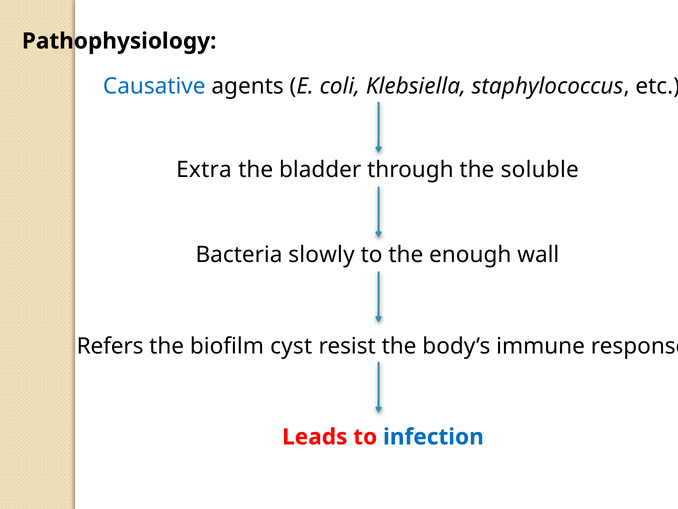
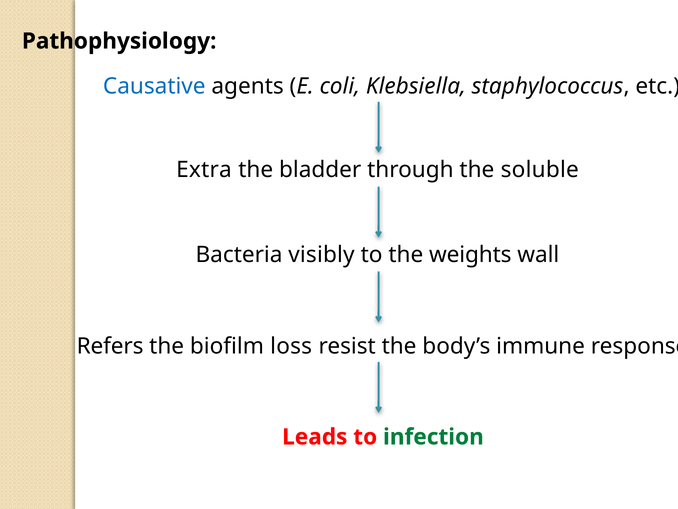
slowly: slowly -> visibly
enough: enough -> weights
cyst: cyst -> loss
infection colour: blue -> green
